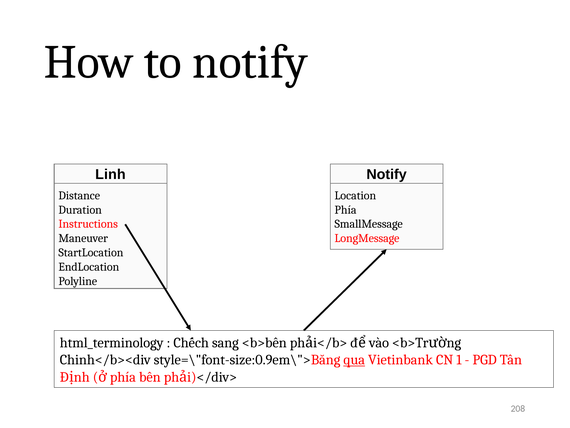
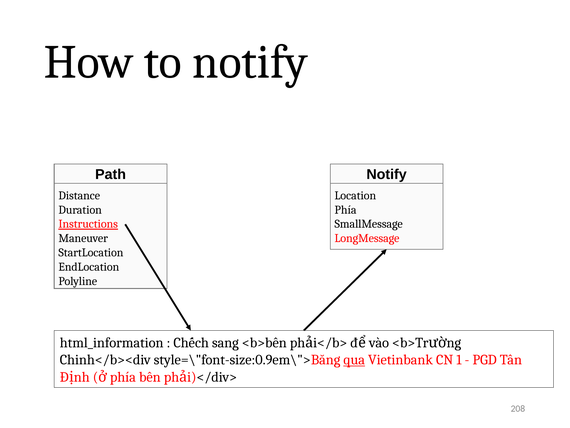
Linh: Linh -> Path
Instructions underline: none -> present
html_terminology: html_terminology -> html_information
